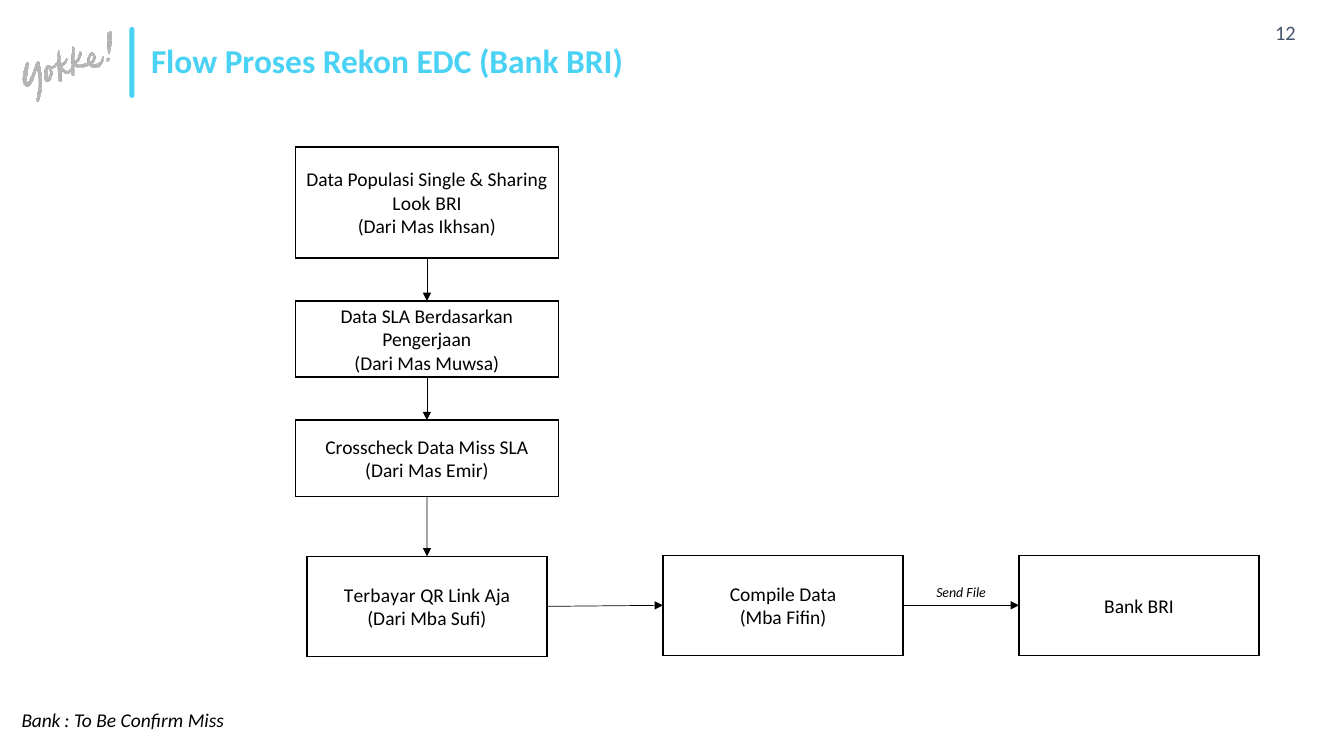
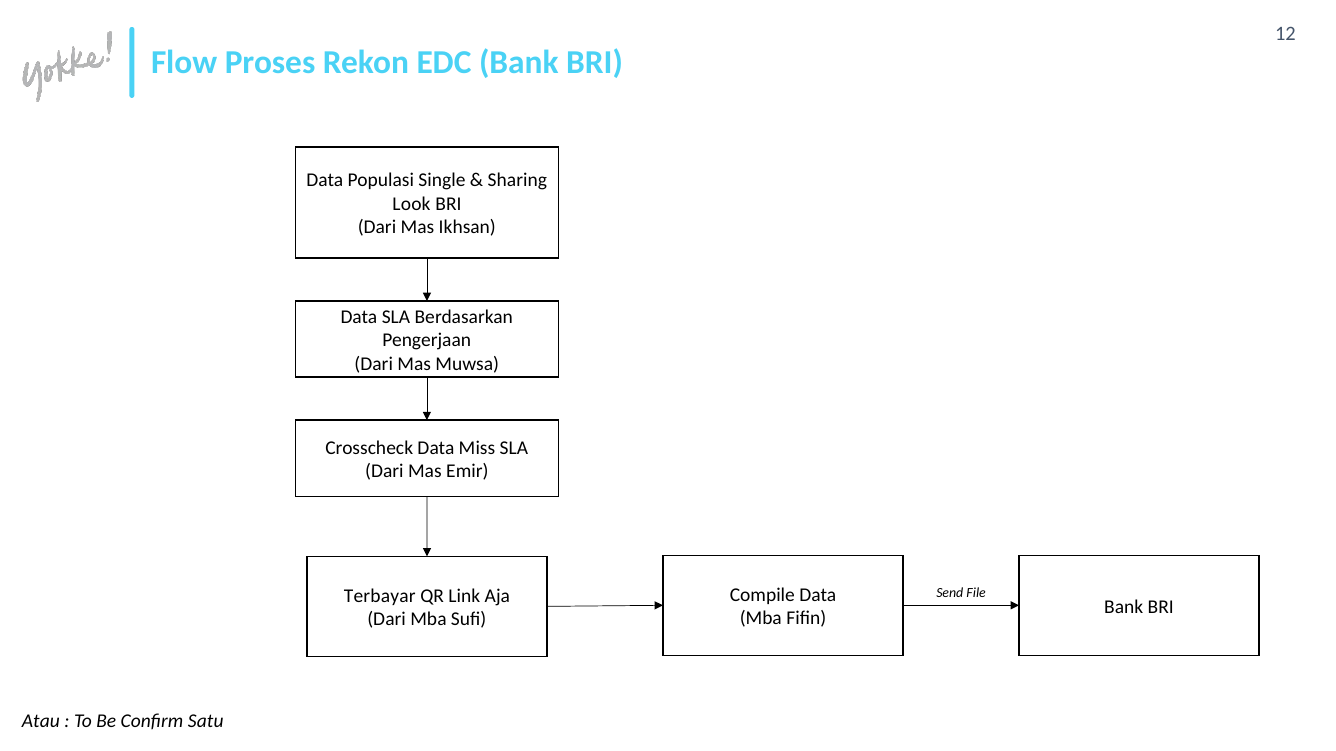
Bank at (41, 722): Bank -> Atau
Confirm Miss: Miss -> Satu
